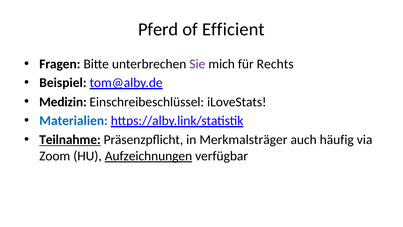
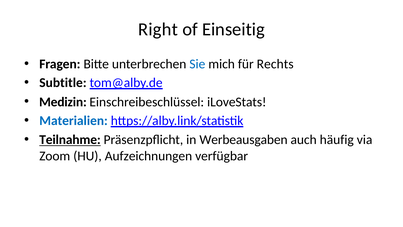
Pferd: Pferd -> Right
Efficient: Efficient -> Einseitig
Sie colour: purple -> blue
Beispiel: Beispiel -> Subtitle
Merkmalsträger: Merkmalsträger -> Werbeausgaben
Aufzeichnungen underline: present -> none
